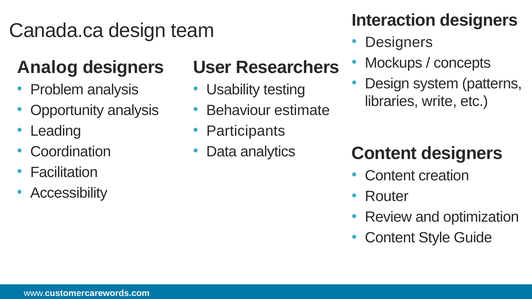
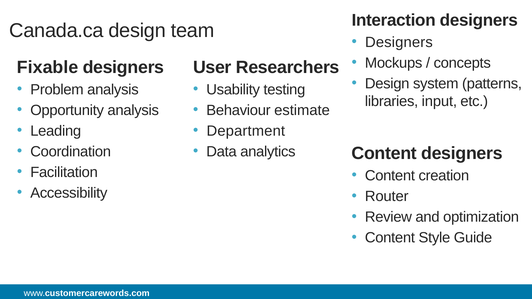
Analog: Analog -> Fixable
write: write -> input
Participants: Participants -> Department
